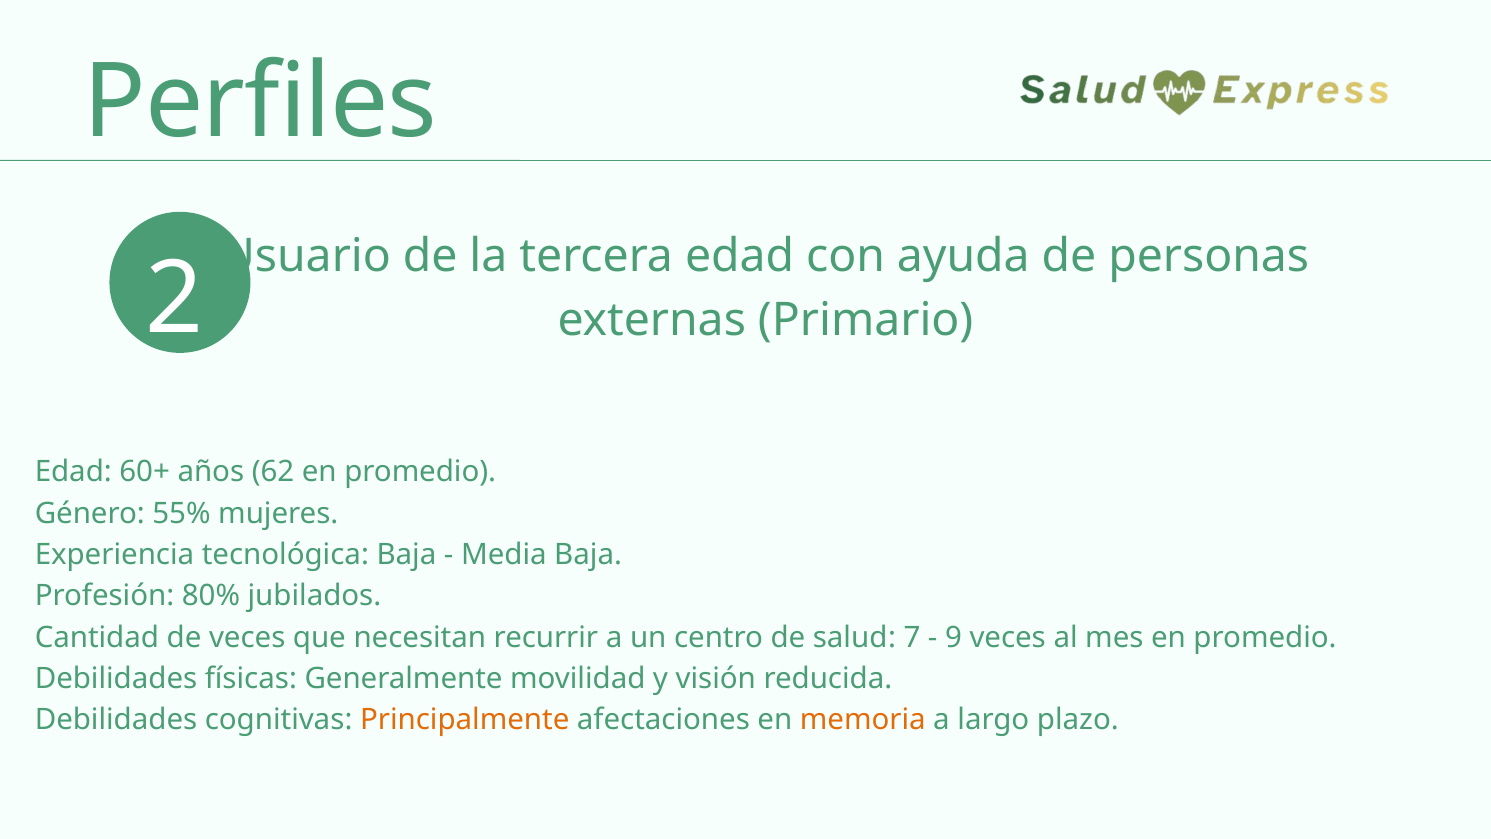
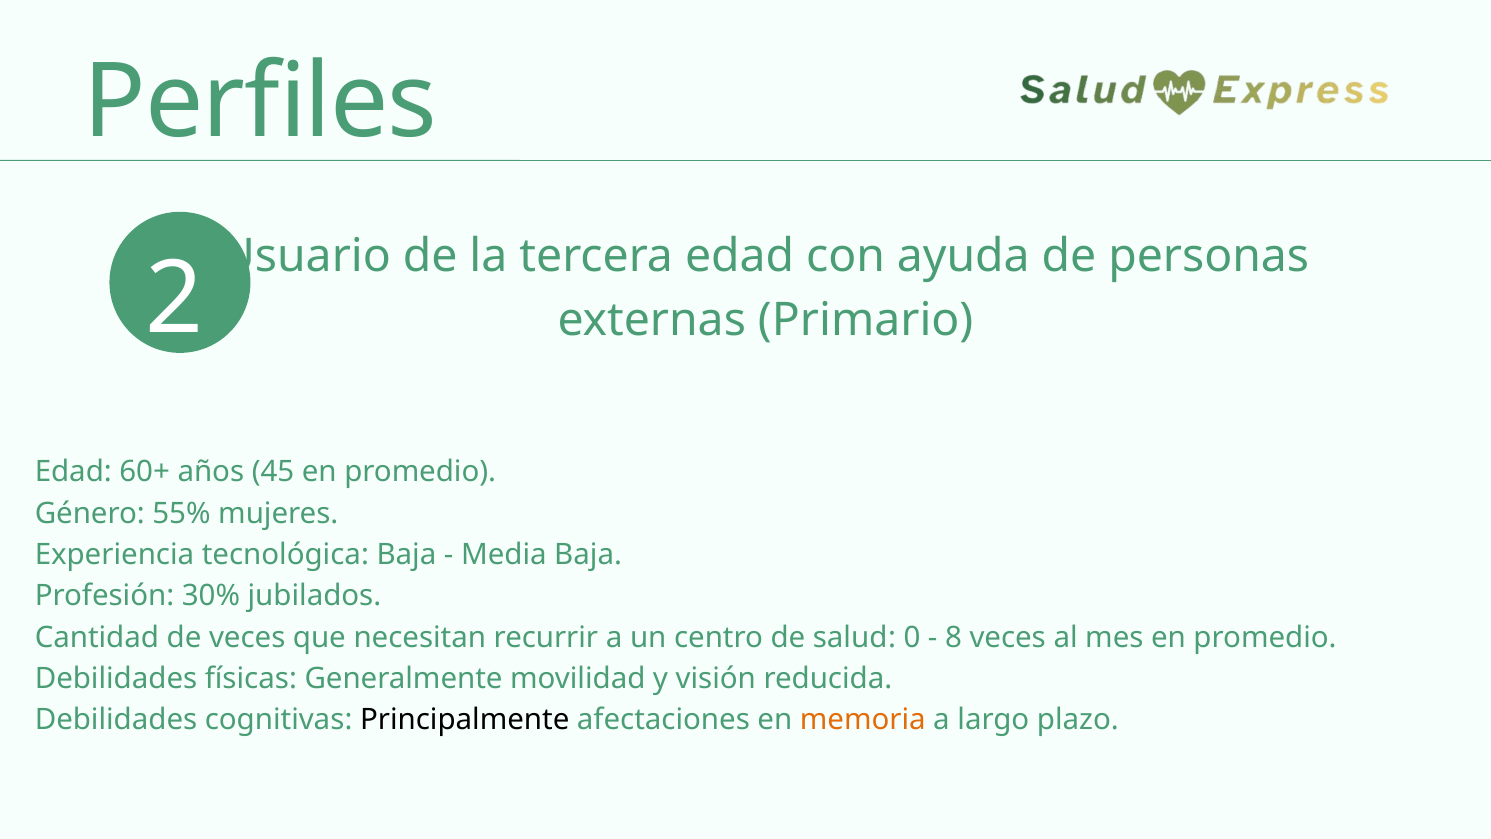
62: 62 -> 45
80%: 80% -> 30%
7: 7 -> 0
9: 9 -> 8
Principalmente colour: orange -> black
